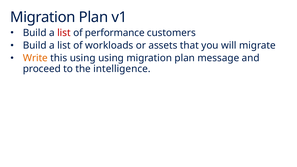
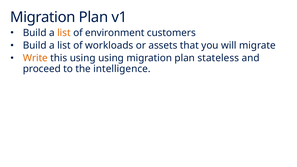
list at (64, 33) colour: red -> orange
performance: performance -> environment
message: message -> stateless
